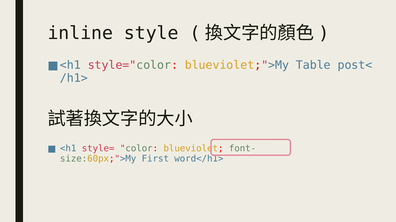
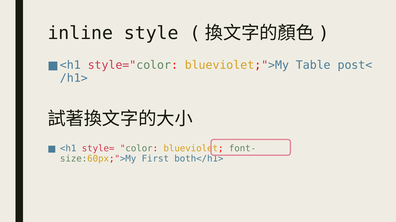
word</h1>: word</h1> -> both</h1>
